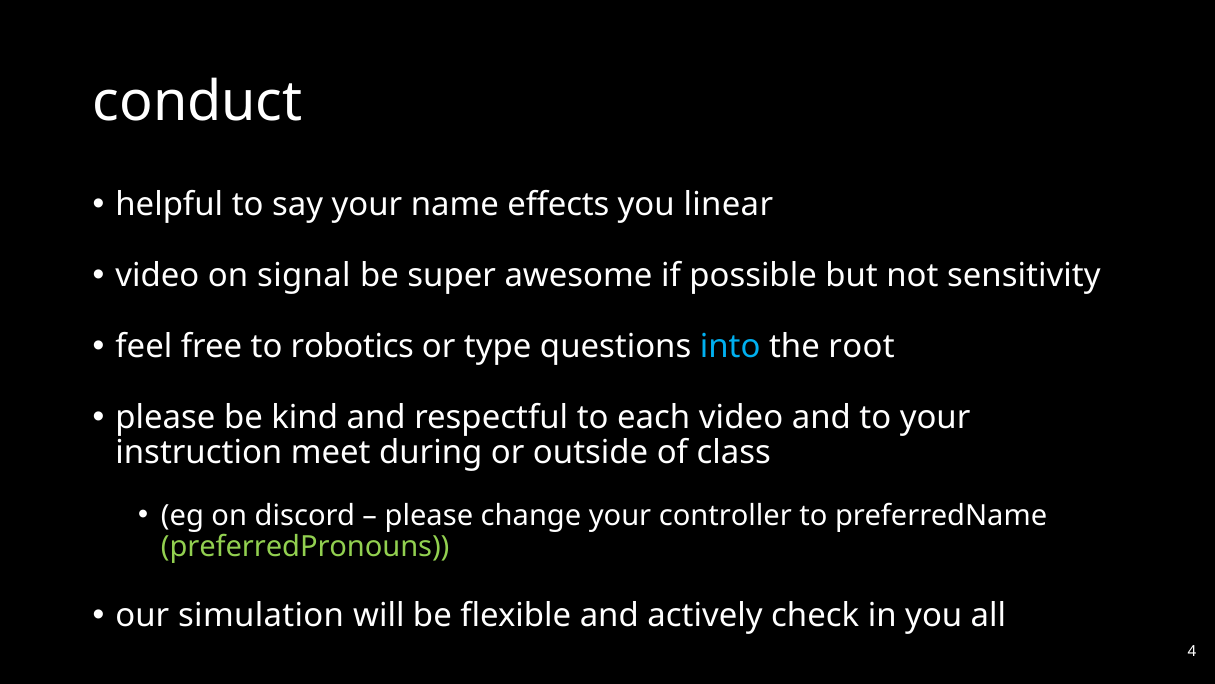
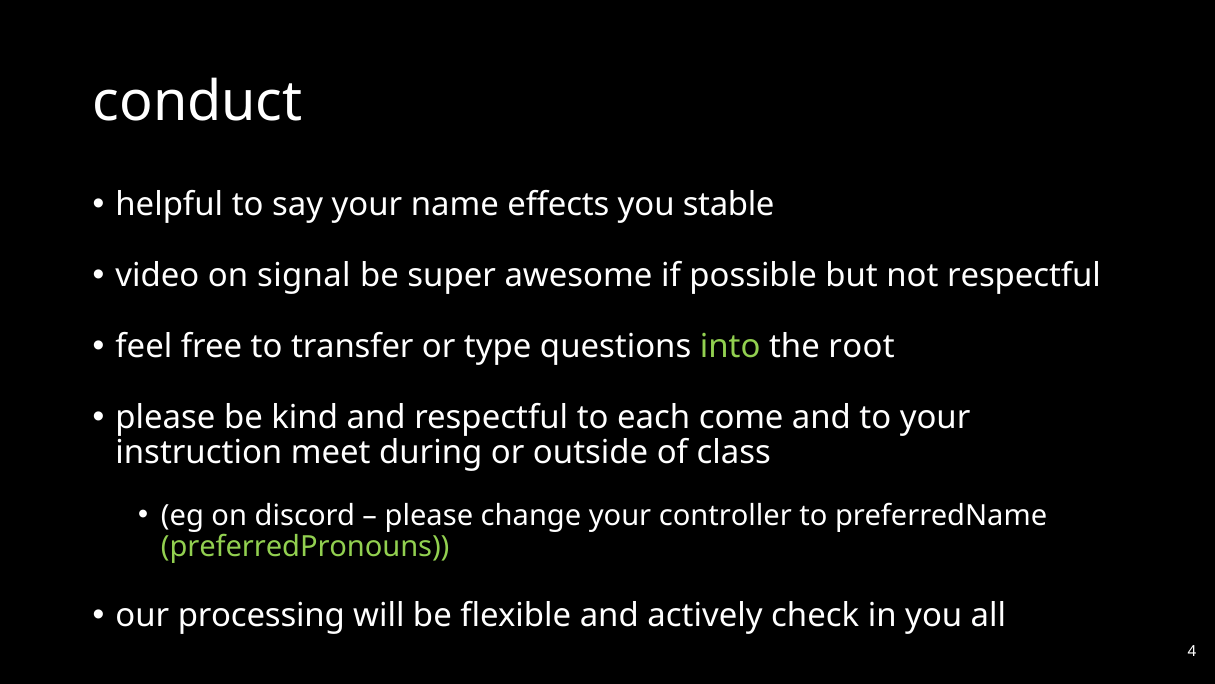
linear: linear -> stable
not sensitivity: sensitivity -> respectful
robotics: robotics -> transfer
into colour: light blue -> light green
each video: video -> come
simulation: simulation -> processing
